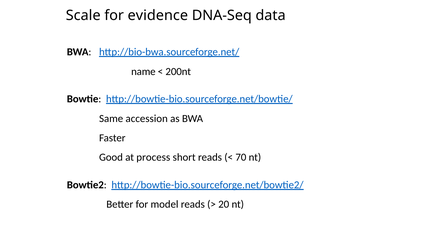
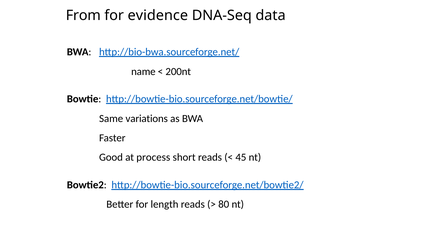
Scale: Scale -> From
accession: accession -> variations
70: 70 -> 45
model: model -> length
20: 20 -> 80
